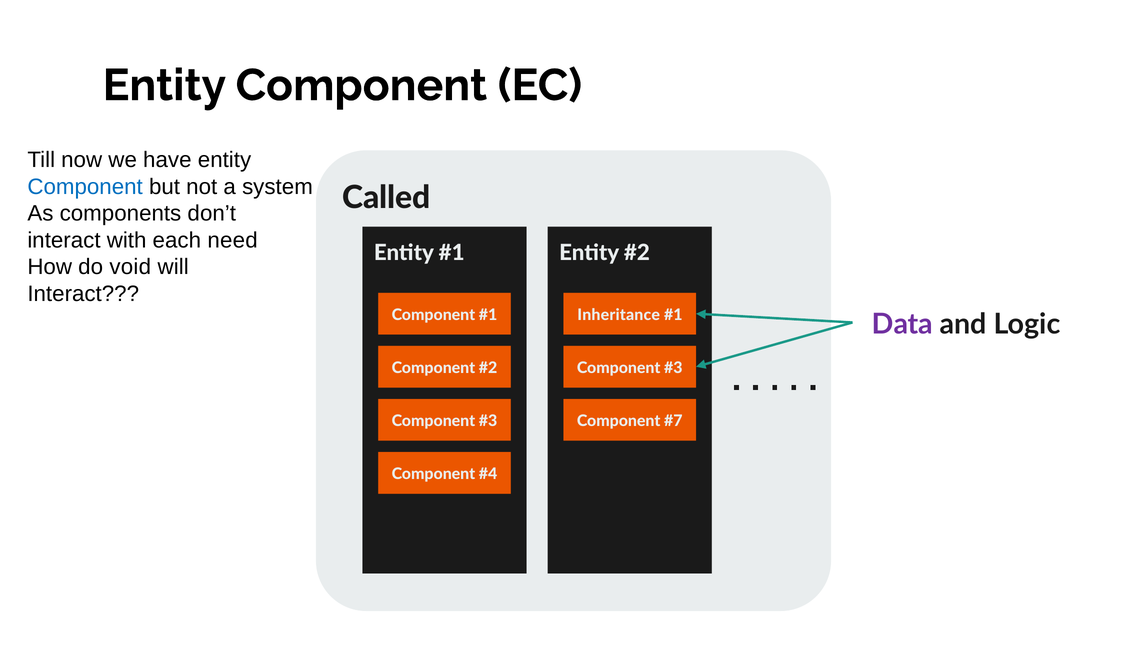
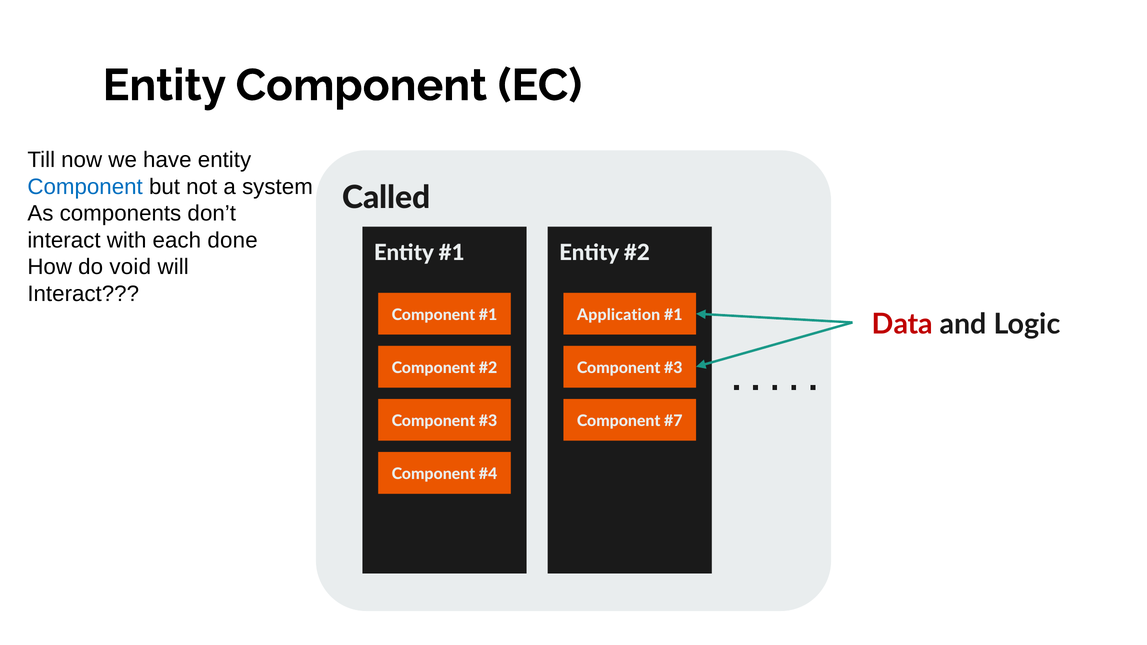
need: need -> done
Inheritance: Inheritance -> Application
Data colour: purple -> red
